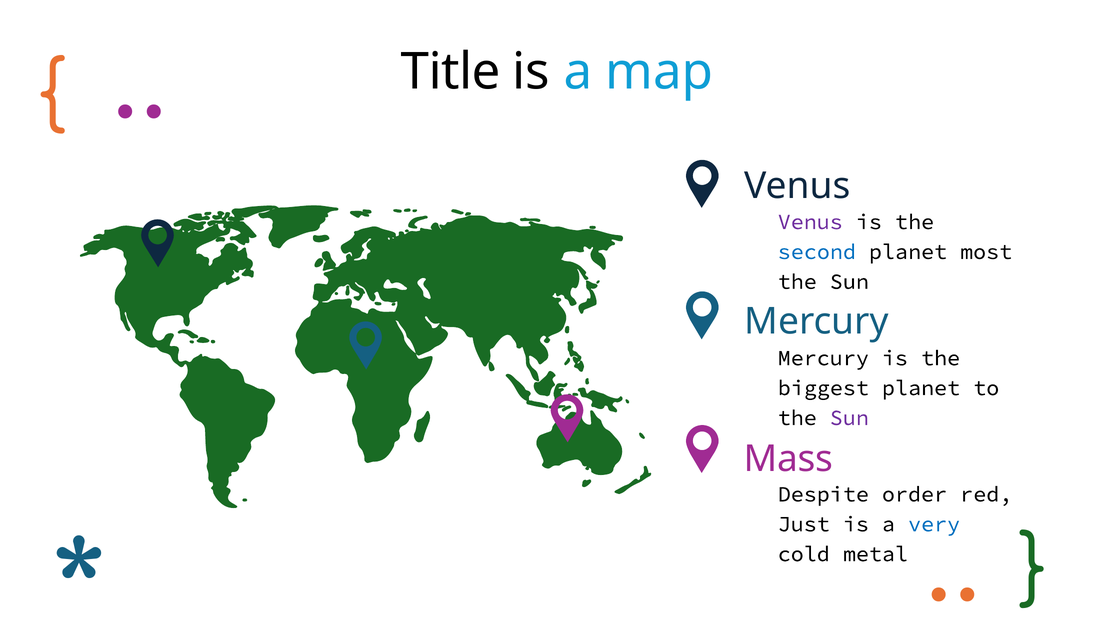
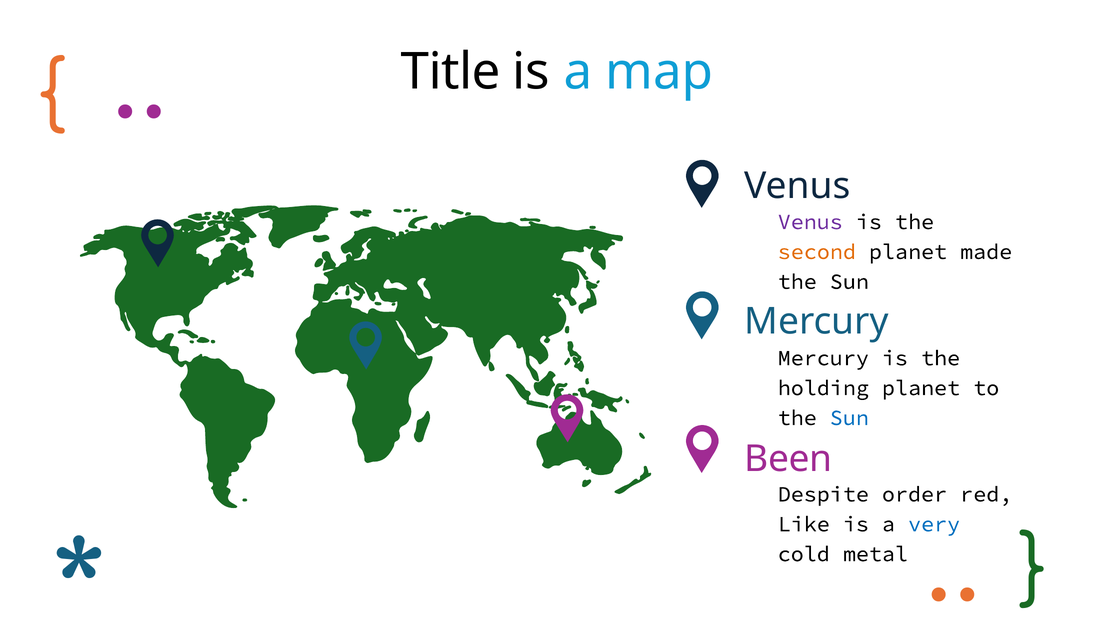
second colour: blue -> orange
most: most -> made
biggest: biggest -> holding
Sun at (849, 418) colour: purple -> blue
Mass: Mass -> Been
Just: Just -> Like
